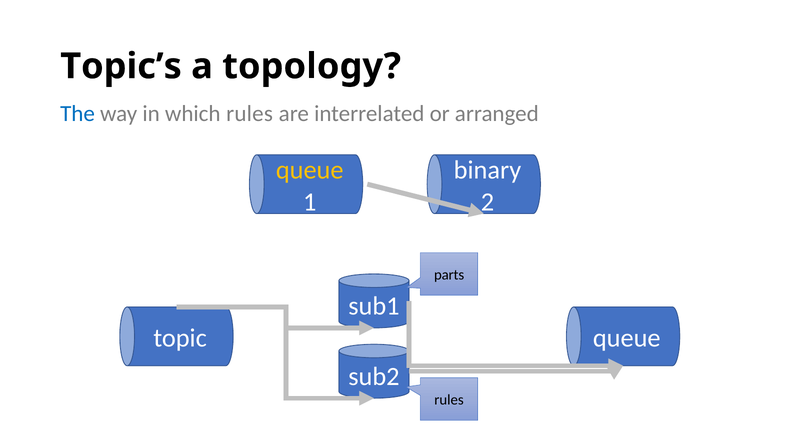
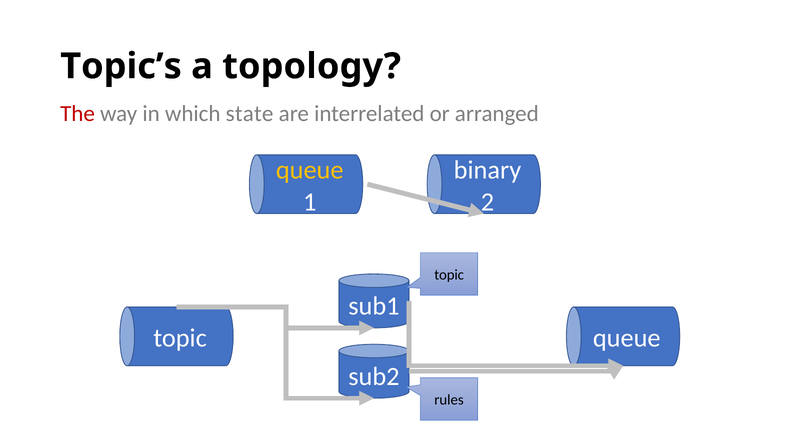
The colour: blue -> red
which rules: rules -> state
parts at (449, 275): parts -> topic
